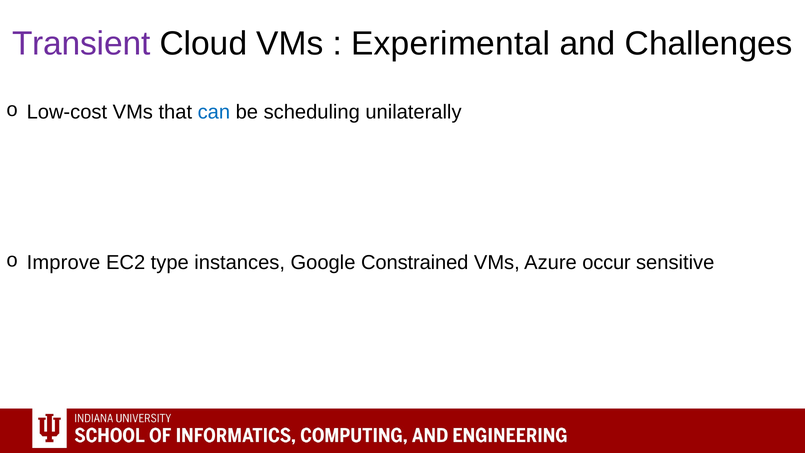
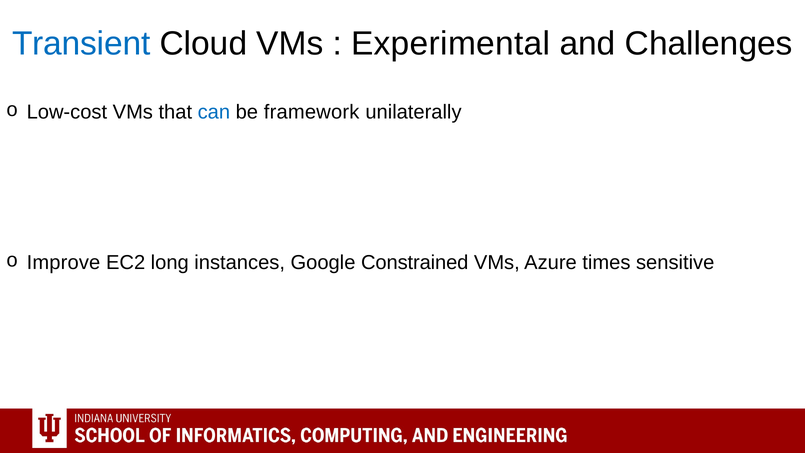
Transient colour: purple -> blue
scheduling: scheduling -> framework
type: type -> long
occur: occur -> times
